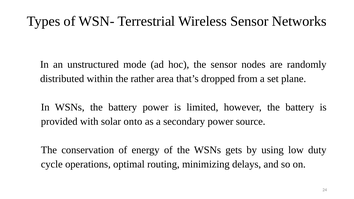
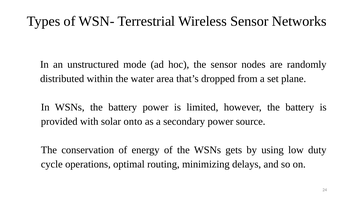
rather: rather -> water
